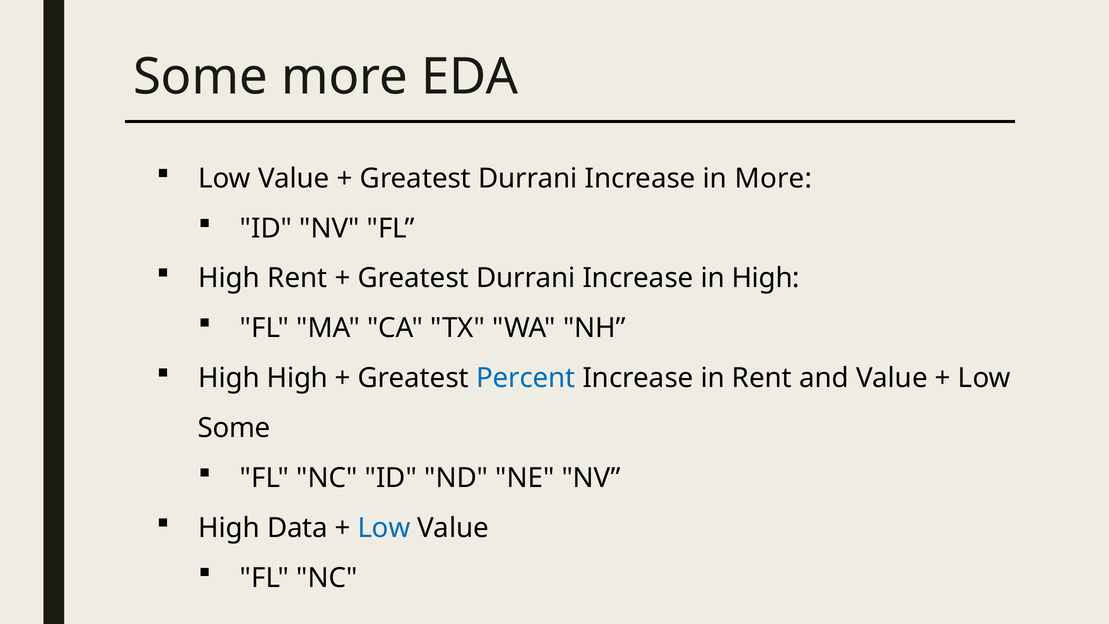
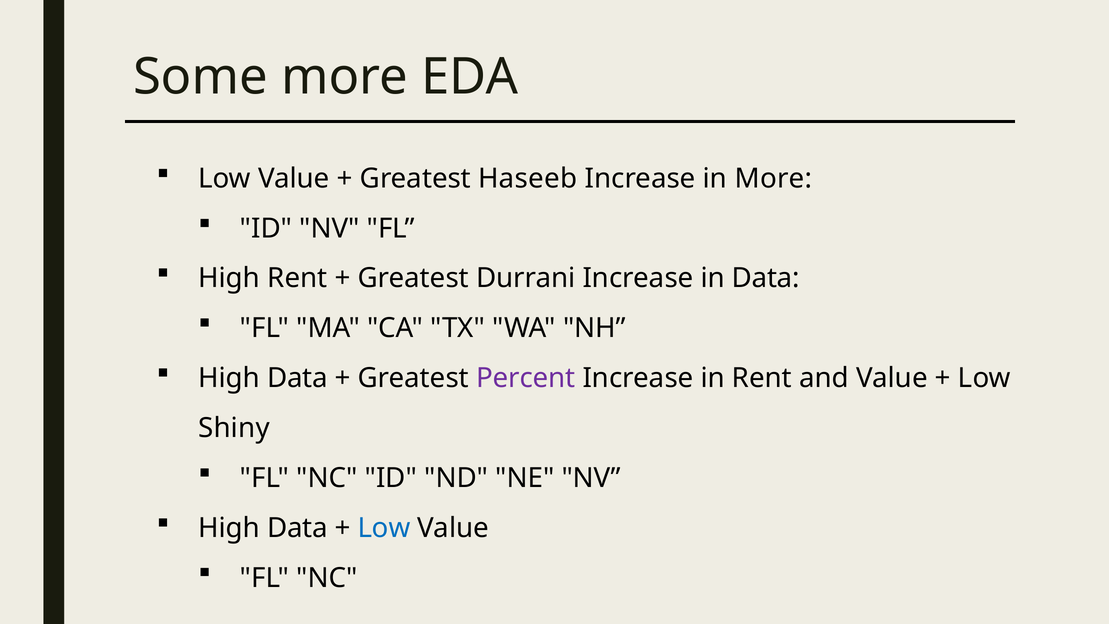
Durrani at (528, 178): Durrani -> Haseeb
in High: High -> Data
High at (297, 378): High -> Data
Percent colour: blue -> purple
Some at (234, 428): Some -> Shiny
